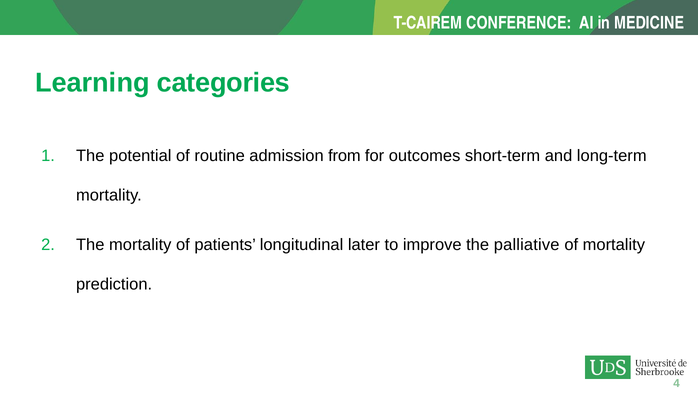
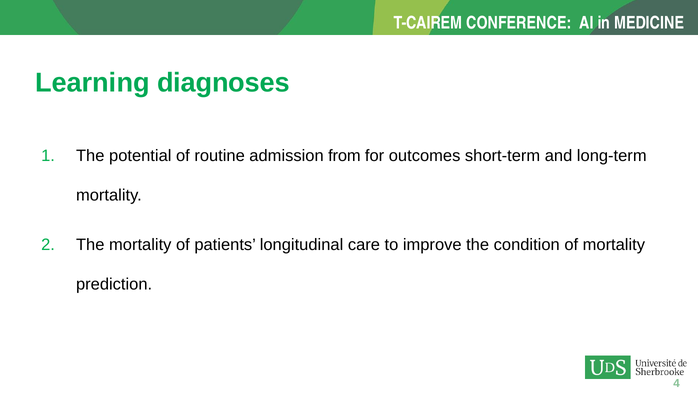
categories: categories -> diagnoses
later: later -> care
palliative: palliative -> condition
